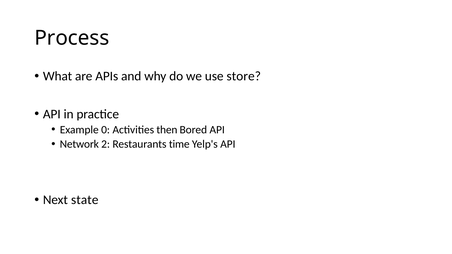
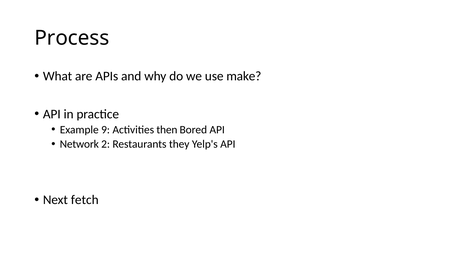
store: store -> make
0: 0 -> 9
time: time -> they
state: state -> fetch
